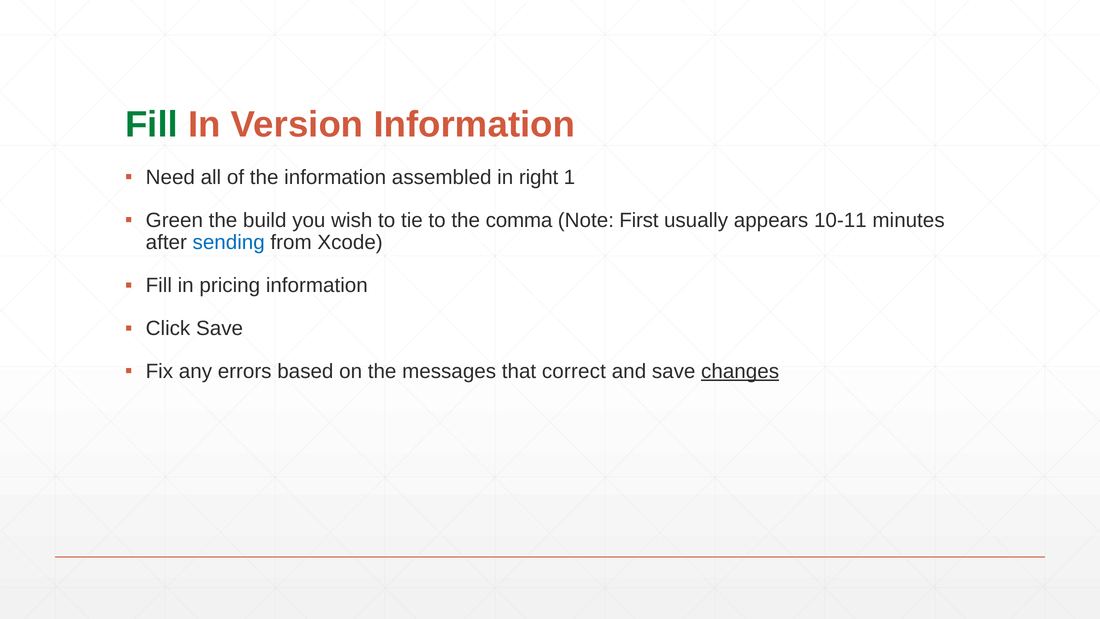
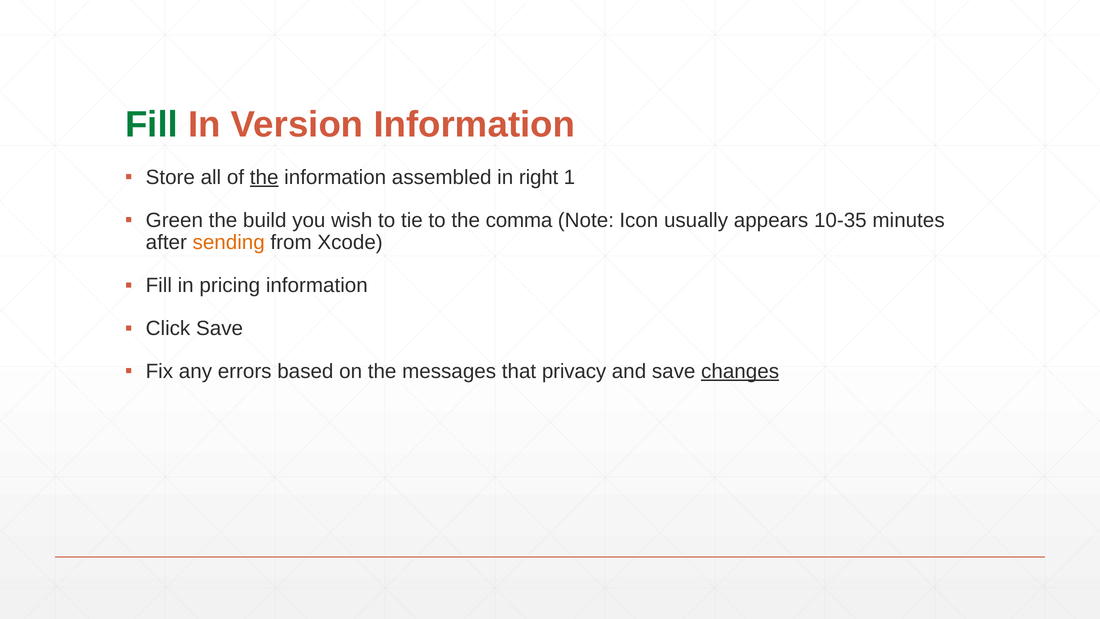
Need: Need -> Store
the at (264, 177) underline: none -> present
First: First -> Icon
10-11: 10-11 -> 10-35
sending colour: blue -> orange
correct: correct -> privacy
